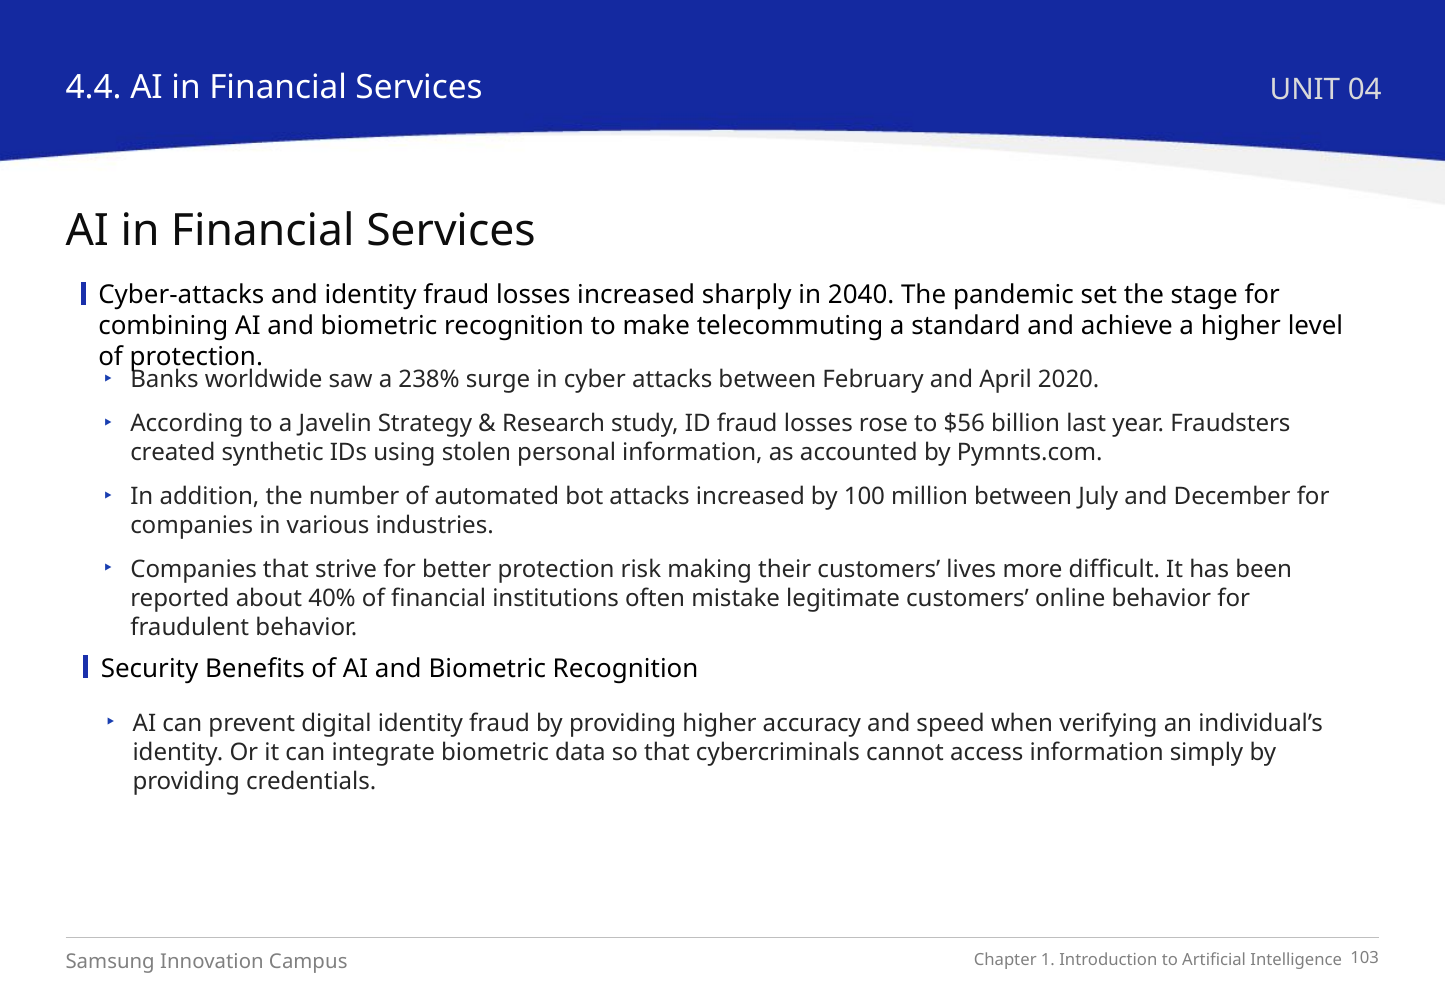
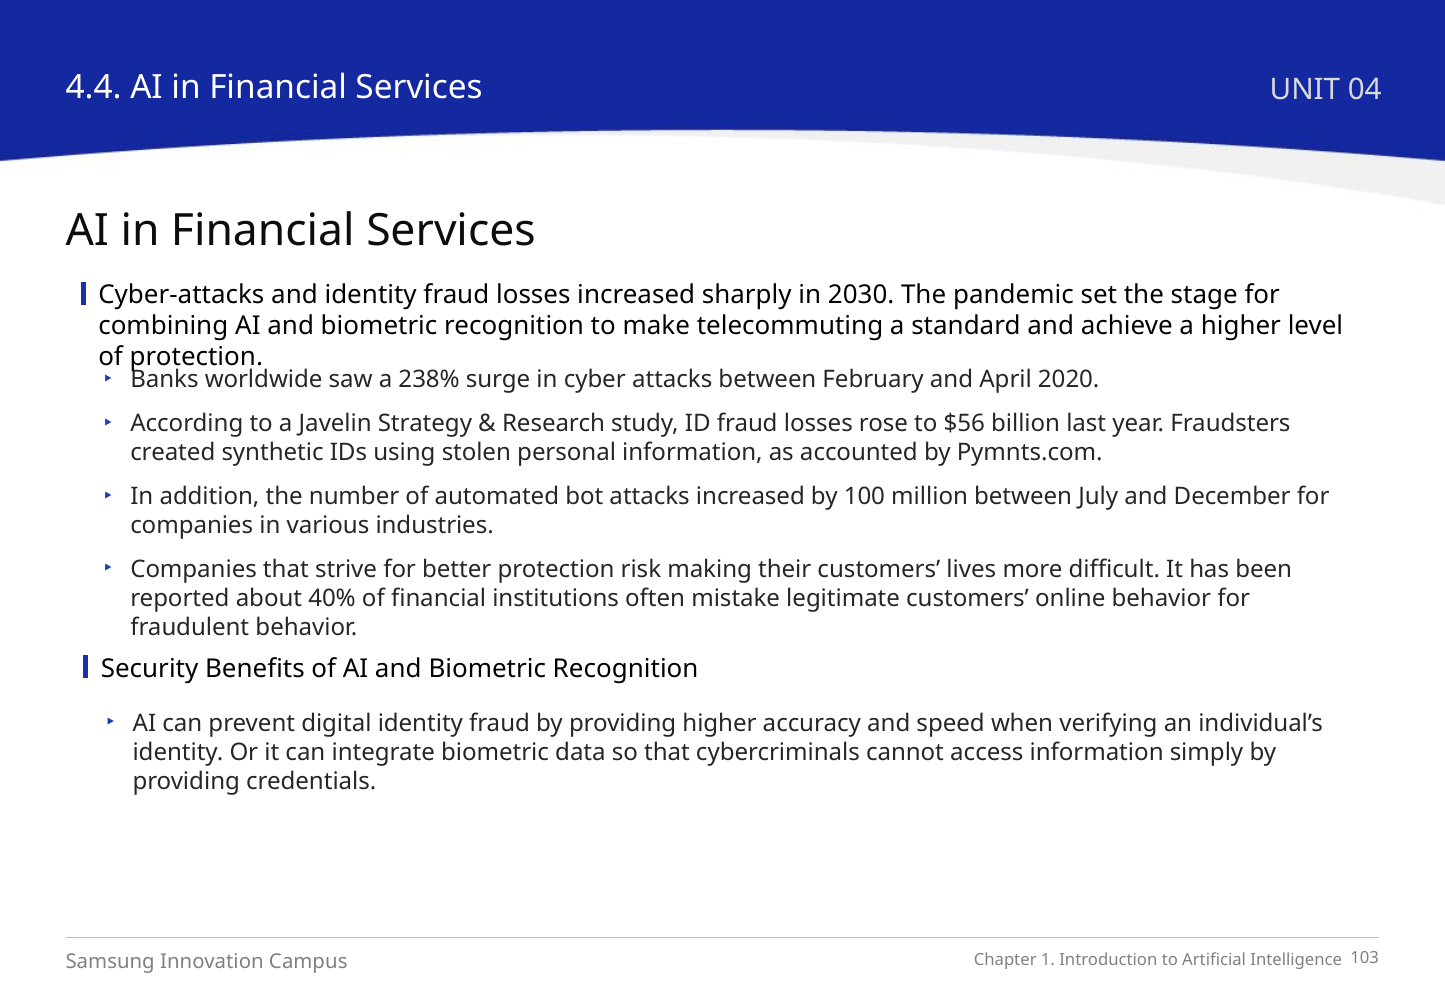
2040: 2040 -> 2030
